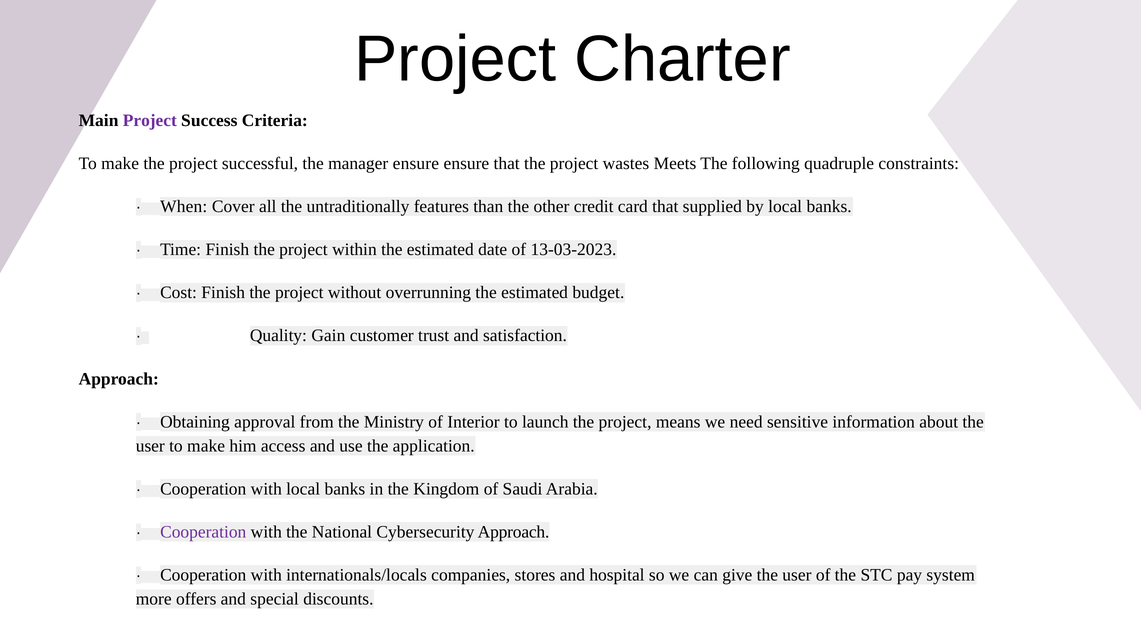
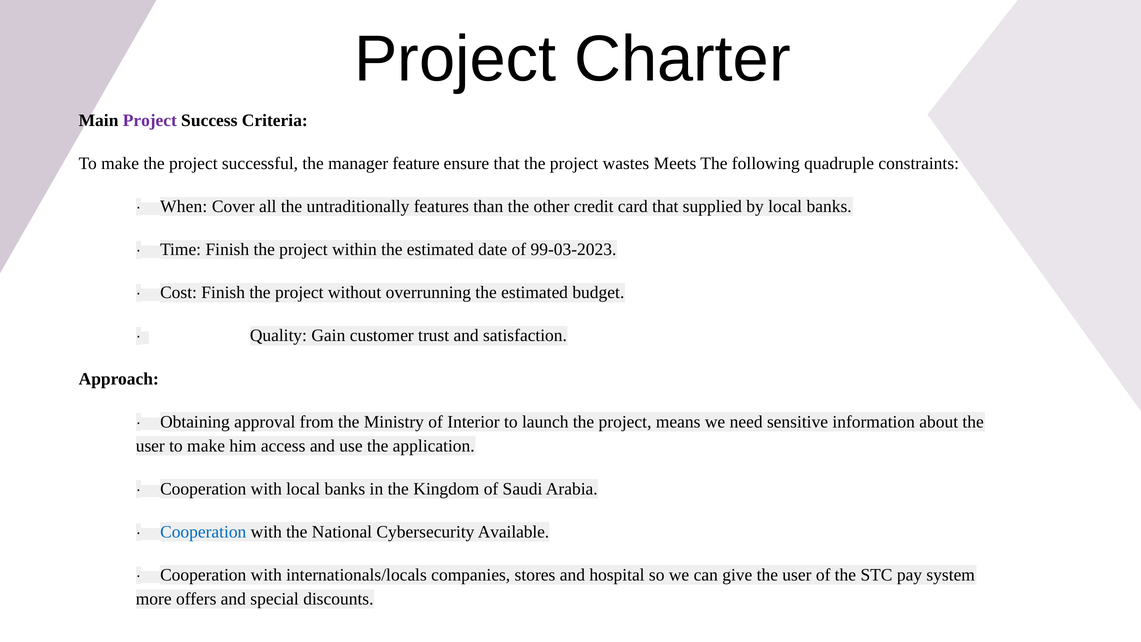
manager ensure: ensure -> feature
13-03-2023: 13-03-2023 -> 99-03-2023
Cooperation at (203, 532) colour: purple -> blue
Cybersecurity Approach: Approach -> Available
